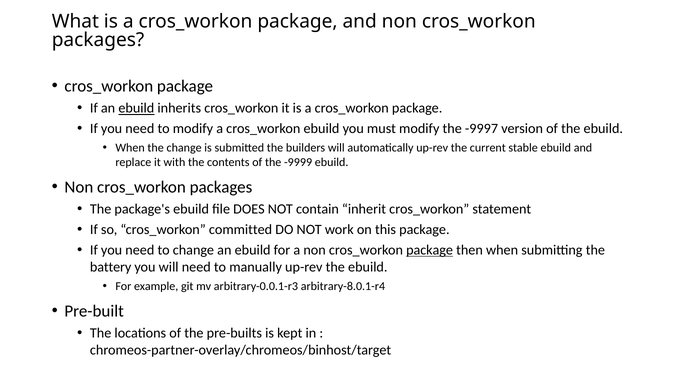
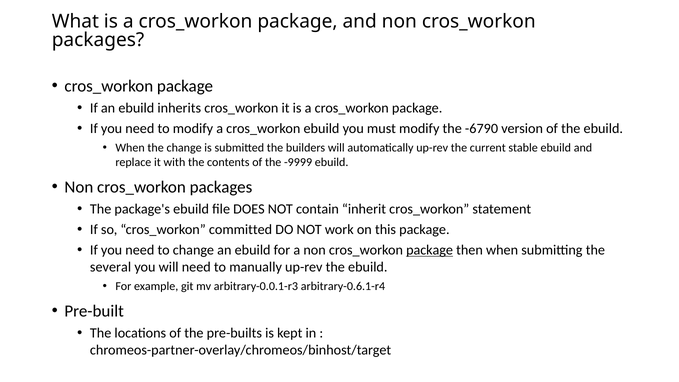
ebuild at (136, 108) underline: present -> none
-9997: -9997 -> -6790
battery: battery -> several
arbitrary-8.0.1-r4: arbitrary-8.0.1-r4 -> arbitrary-0.6.1-r4
